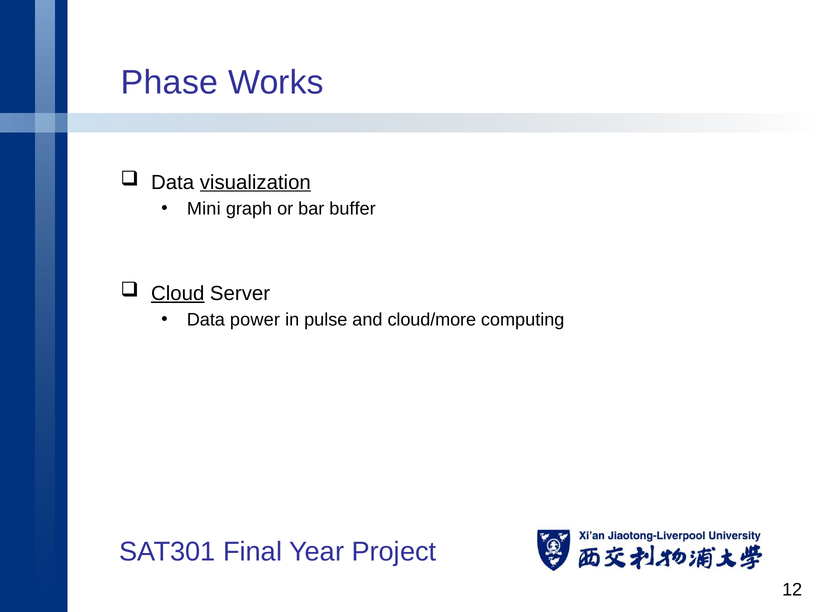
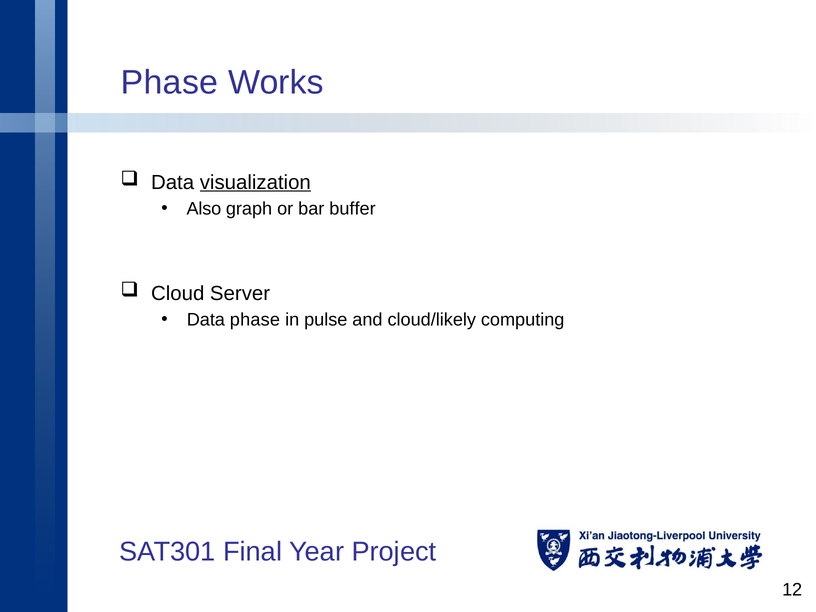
Mini: Mini -> Also
Cloud underline: present -> none
Data power: power -> phase
cloud/more: cloud/more -> cloud/likely
